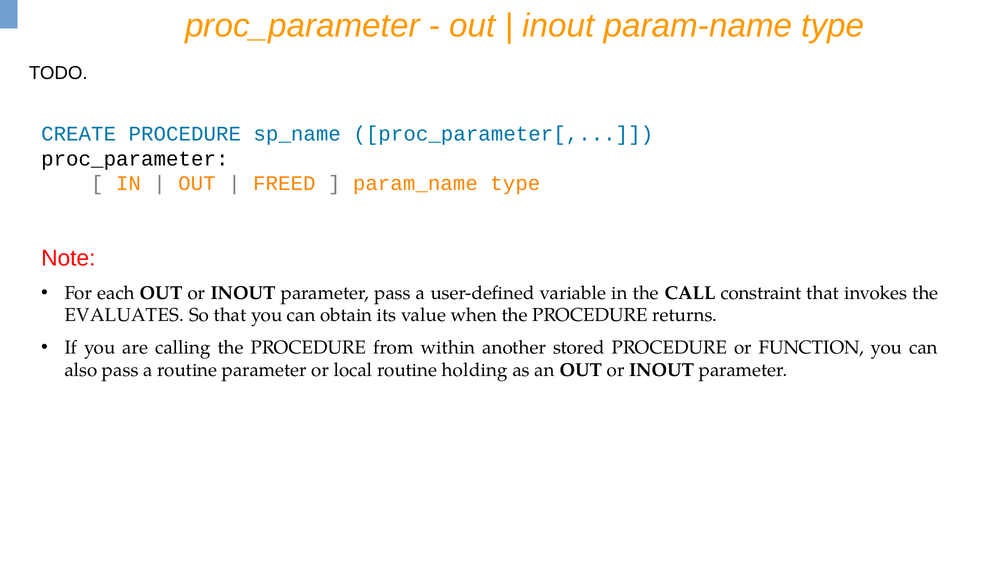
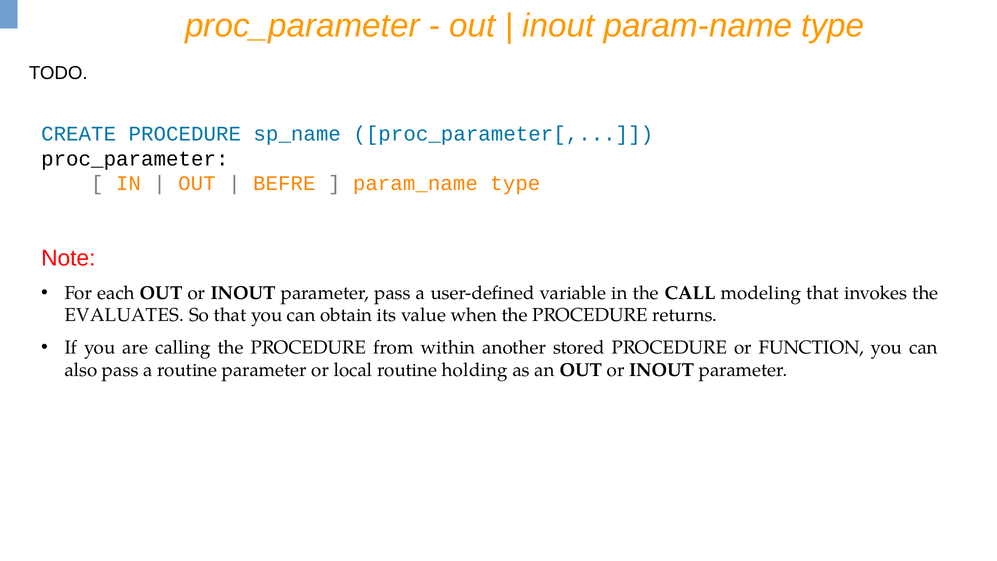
FREED: FREED -> BEFRE
constraint: constraint -> modeling
